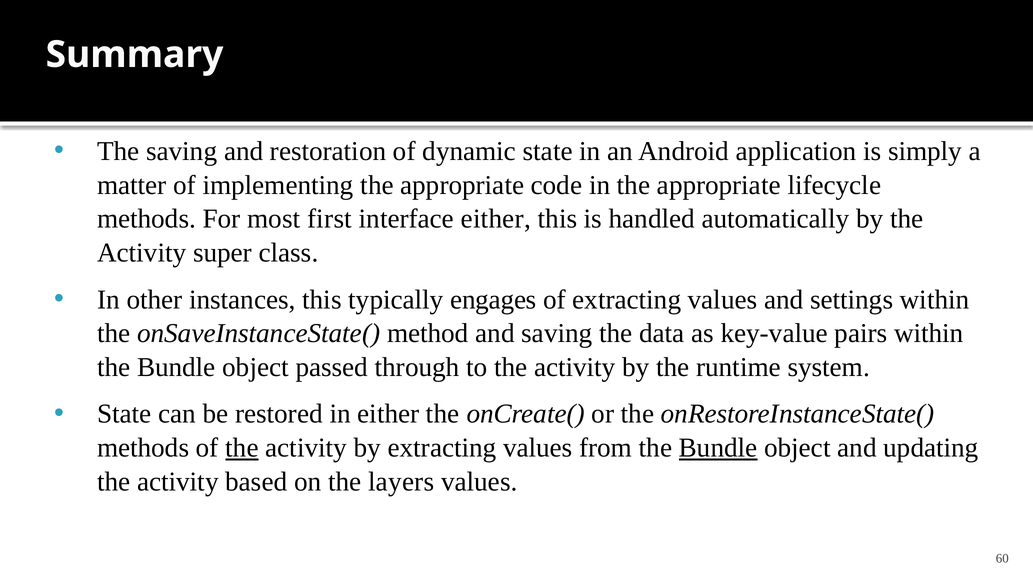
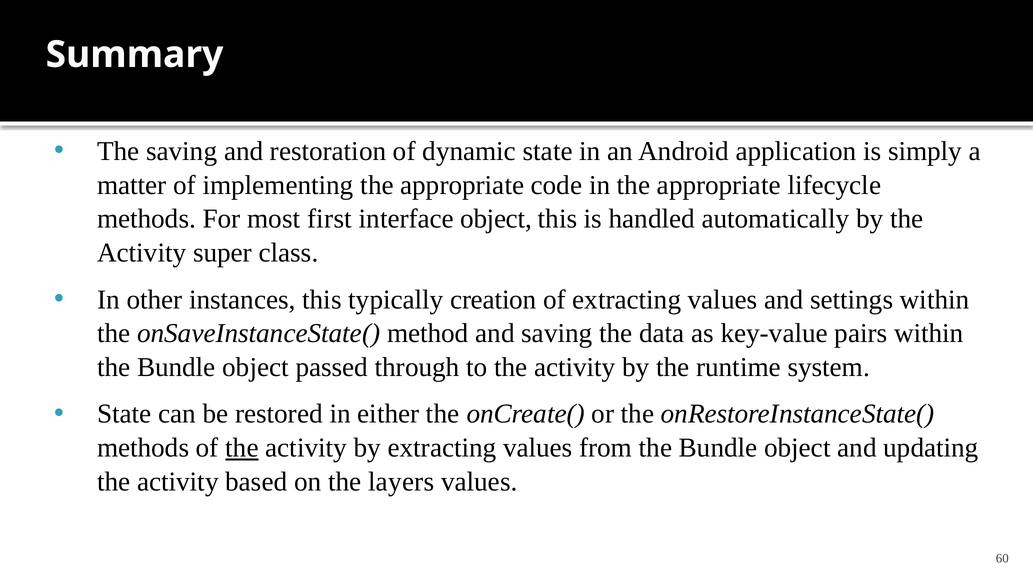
interface either: either -> object
engages: engages -> creation
Bundle at (718, 448) underline: present -> none
